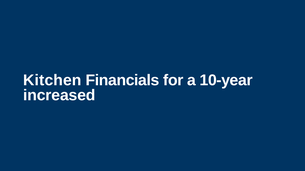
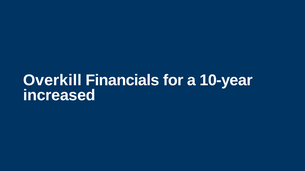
Kitchen: Kitchen -> Overkill
